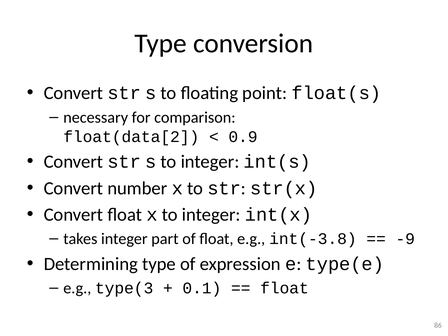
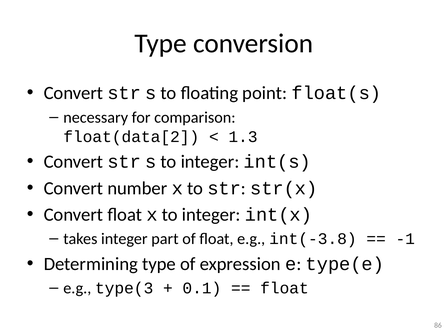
0.9: 0.9 -> 1.3
-9: -9 -> -1
